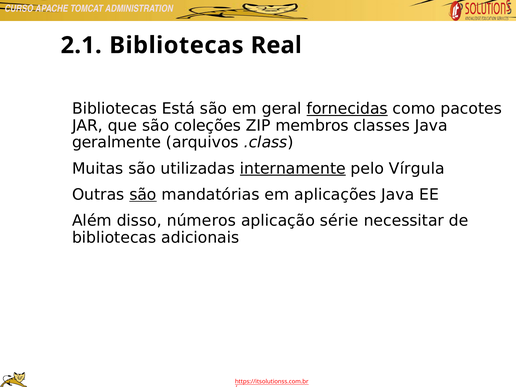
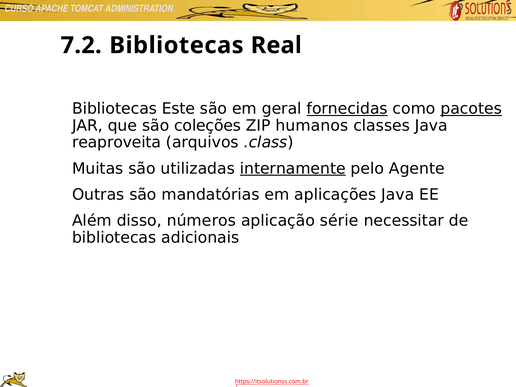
2.1: 2.1 -> 7.2
Está: Está -> Este
pacotes underline: none -> present
membros: membros -> humanos
geralmente: geralmente -> reaproveita
Vírgula: Vírgula -> Agente
são at (143, 195) underline: present -> none
